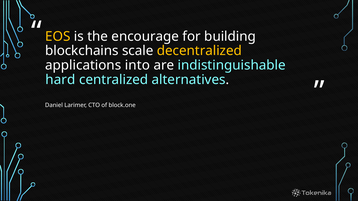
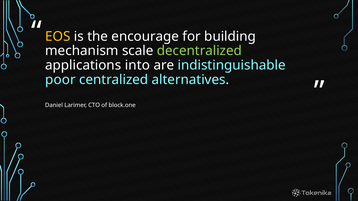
blockchains: blockchains -> mechanism
decentralized colour: yellow -> light green
hard: hard -> poor
